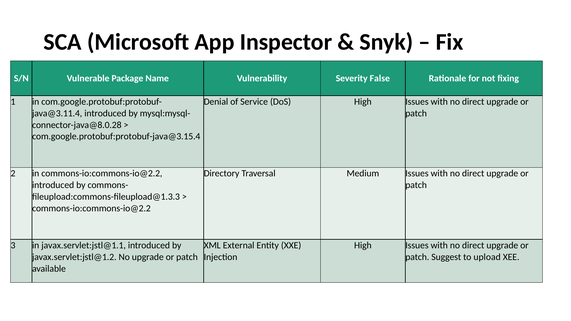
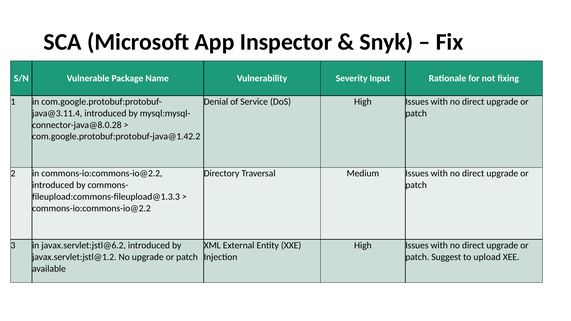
False: False -> Input
com.google.protobuf:protobuf-java@3.15.4: com.google.protobuf:protobuf-java@3.15.4 -> com.google.protobuf:protobuf-java@1.42.2
javax.servlet:jstl@1.1: javax.servlet:jstl@1.1 -> javax.servlet:jstl@6.2
